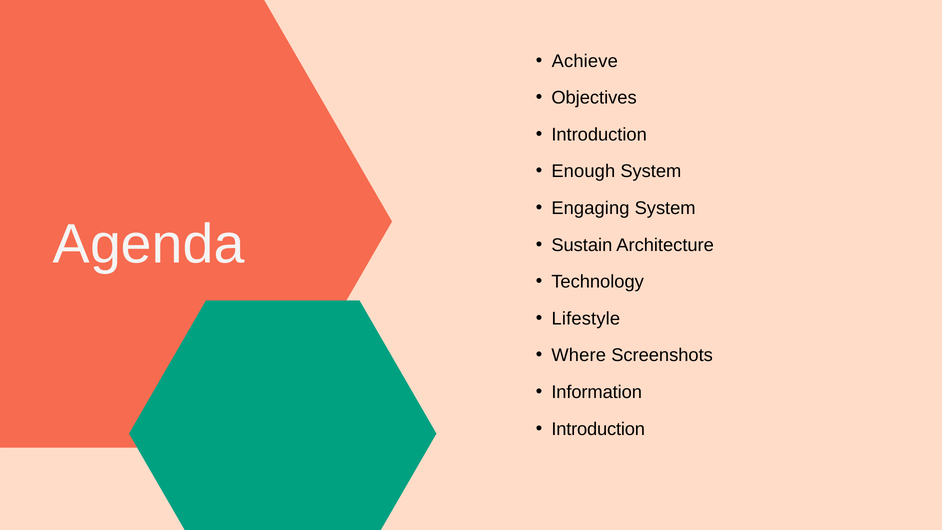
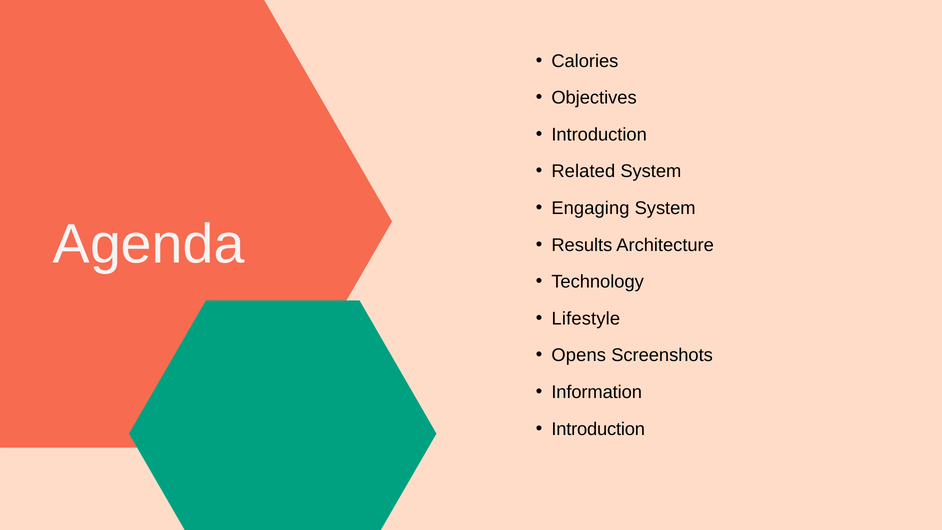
Achieve: Achieve -> Calories
Enough: Enough -> Related
Sustain: Sustain -> Results
Where: Where -> Opens
